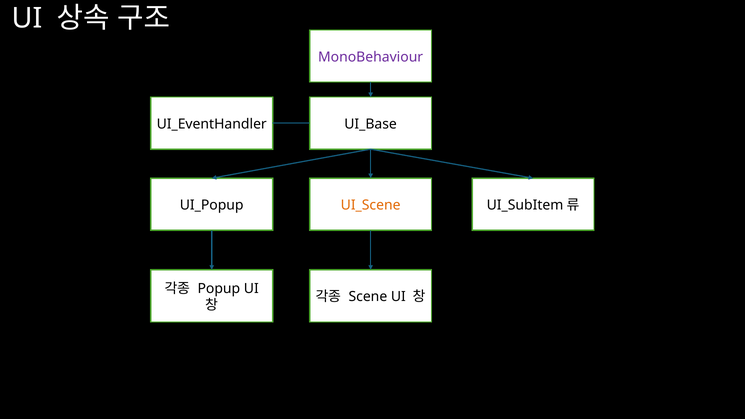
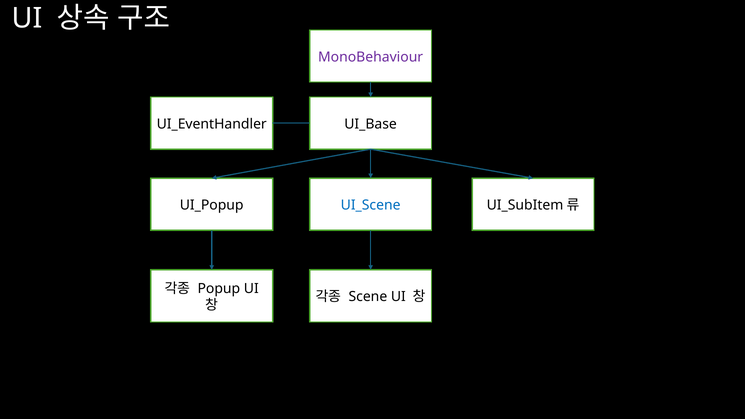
UI_Scene colour: orange -> blue
